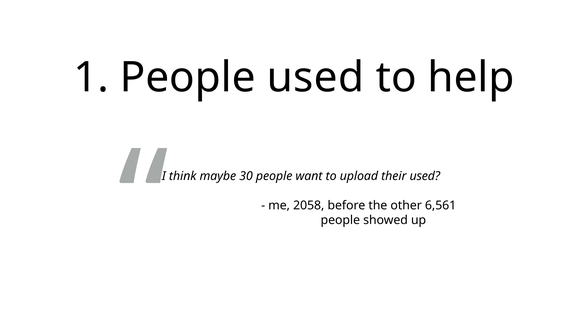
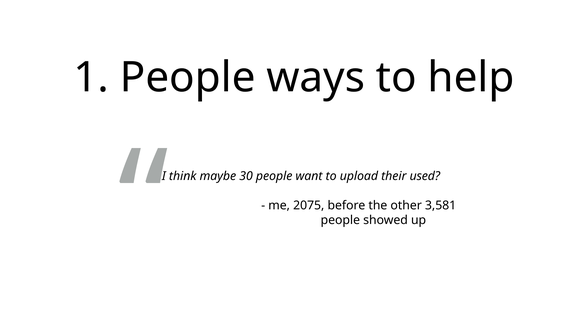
People used: used -> ways
2058: 2058 -> 2075
6,561: 6,561 -> 3,581
